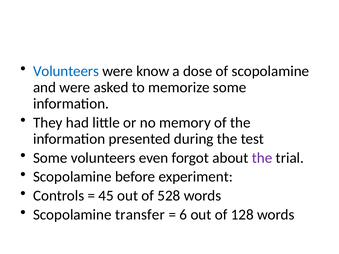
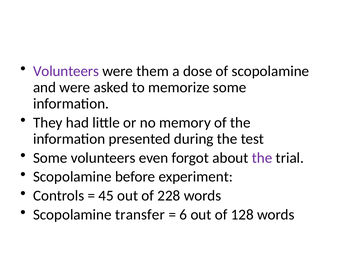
Volunteers at (66, 71) colour: blue -> purple
know: know -> them
528: 528 -> 228
